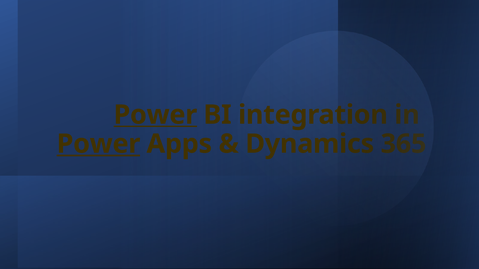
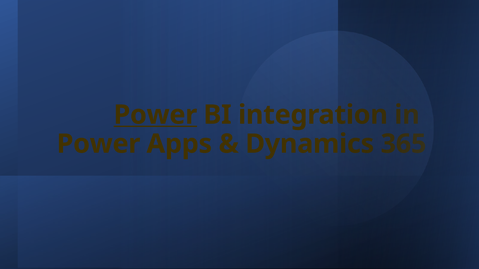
Power at (99, 144) underline: present -> none
